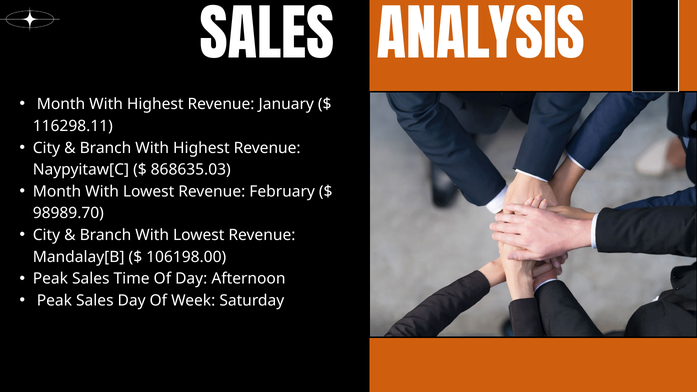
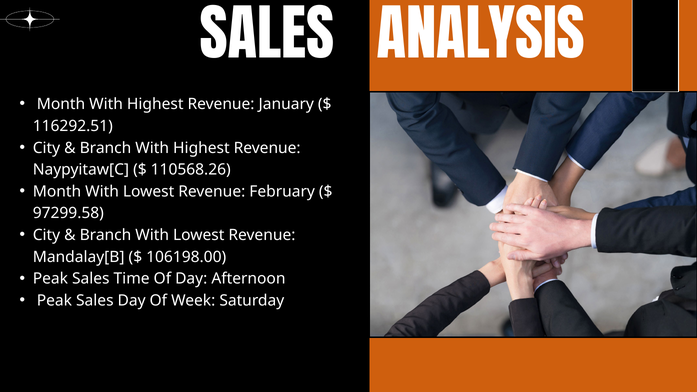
116298.11: 116298.11 -> 116292.51
868635.03: 868635.03 -> 110568.26
98989.70: 98989.70 -> 97299.58
